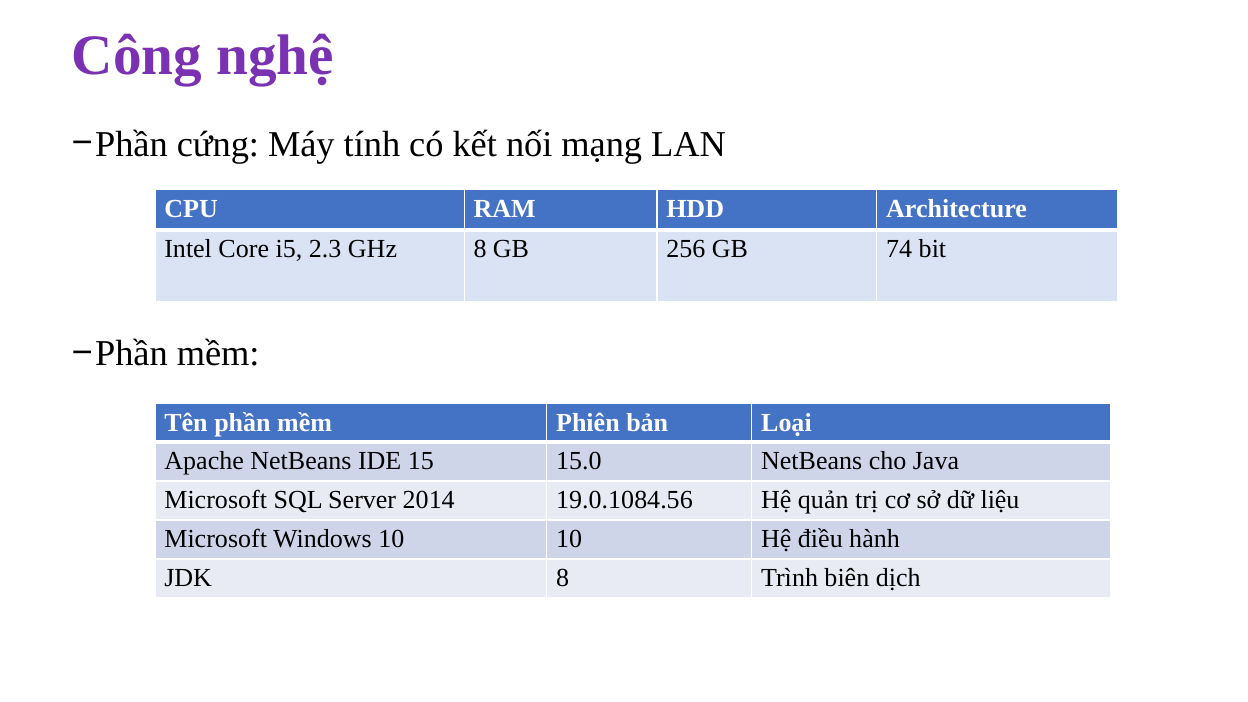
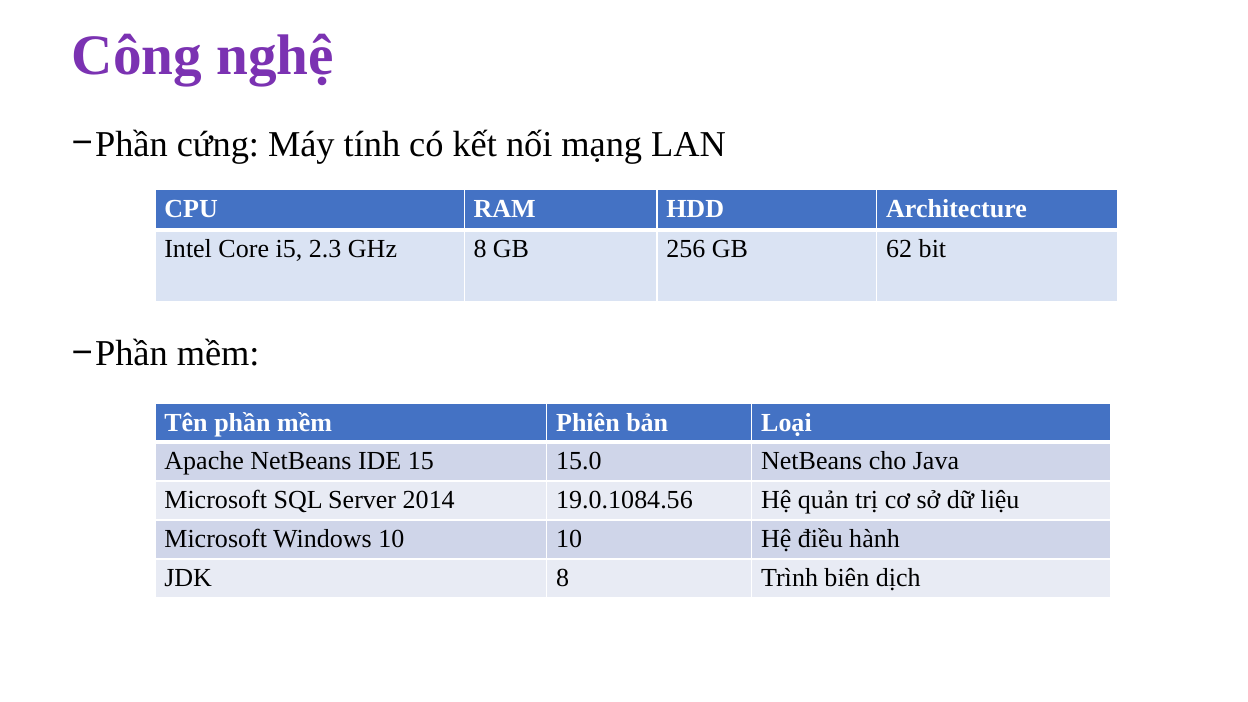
74: 74 -> 62
